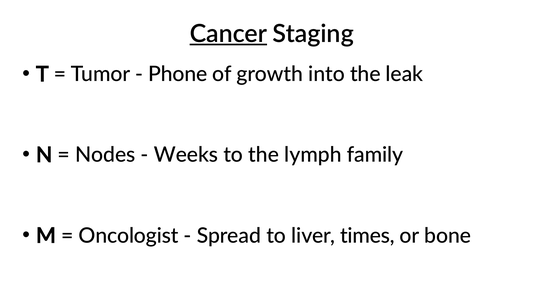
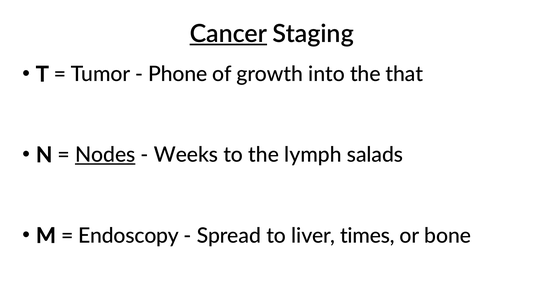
leak: leak -> that
Nodes underline: none -> present
family: family -> salads
Oncologist: Oncologist -> Endoscopy
